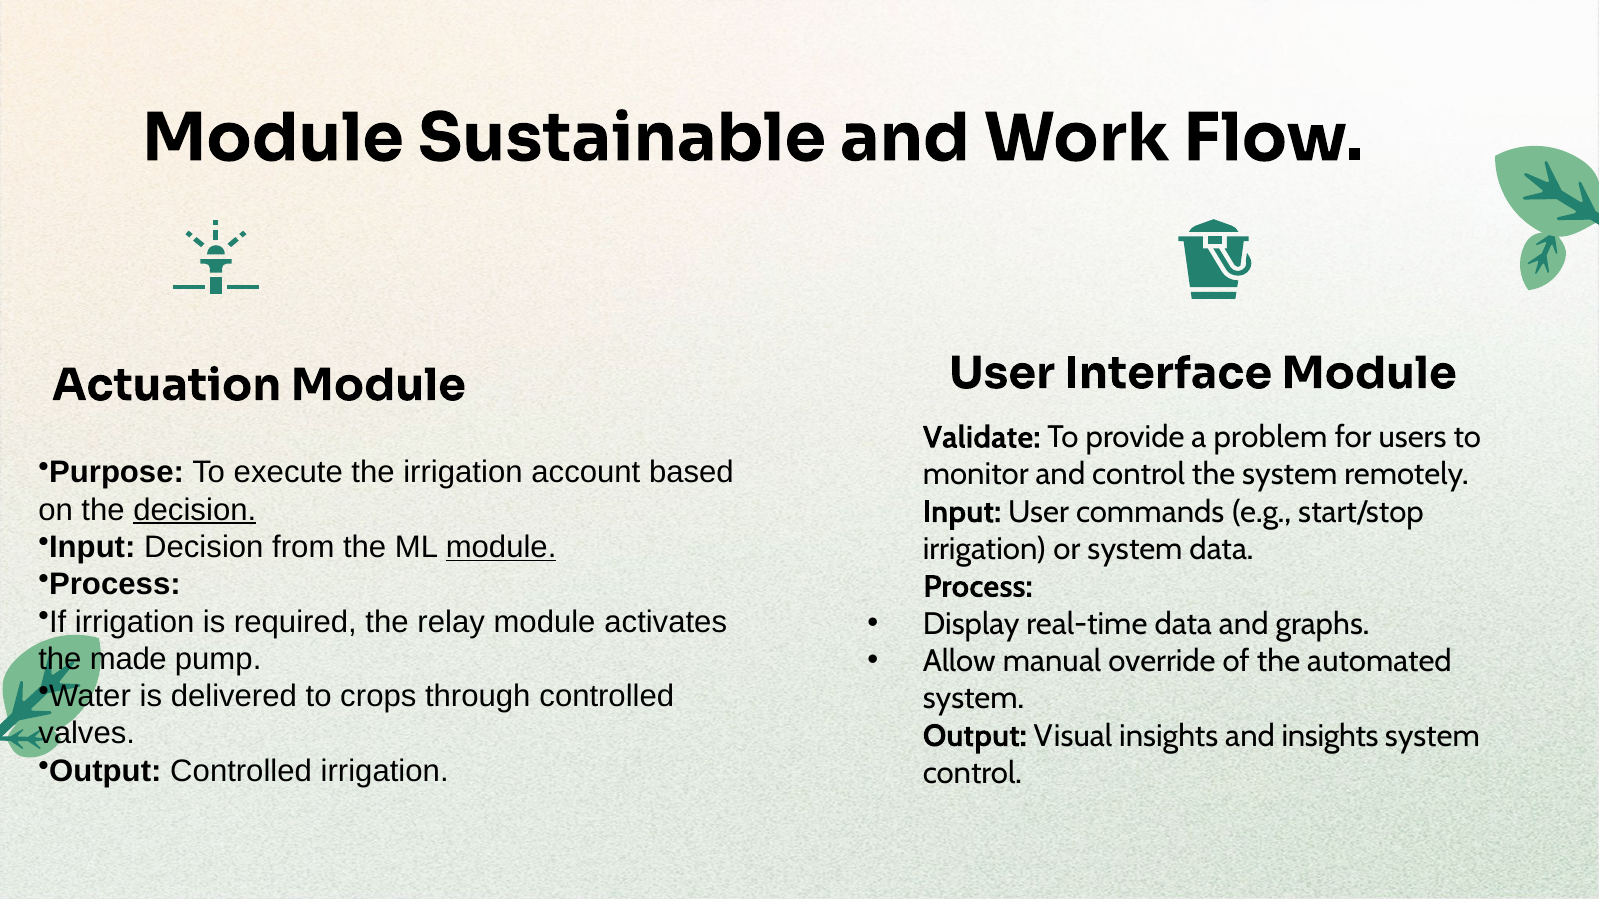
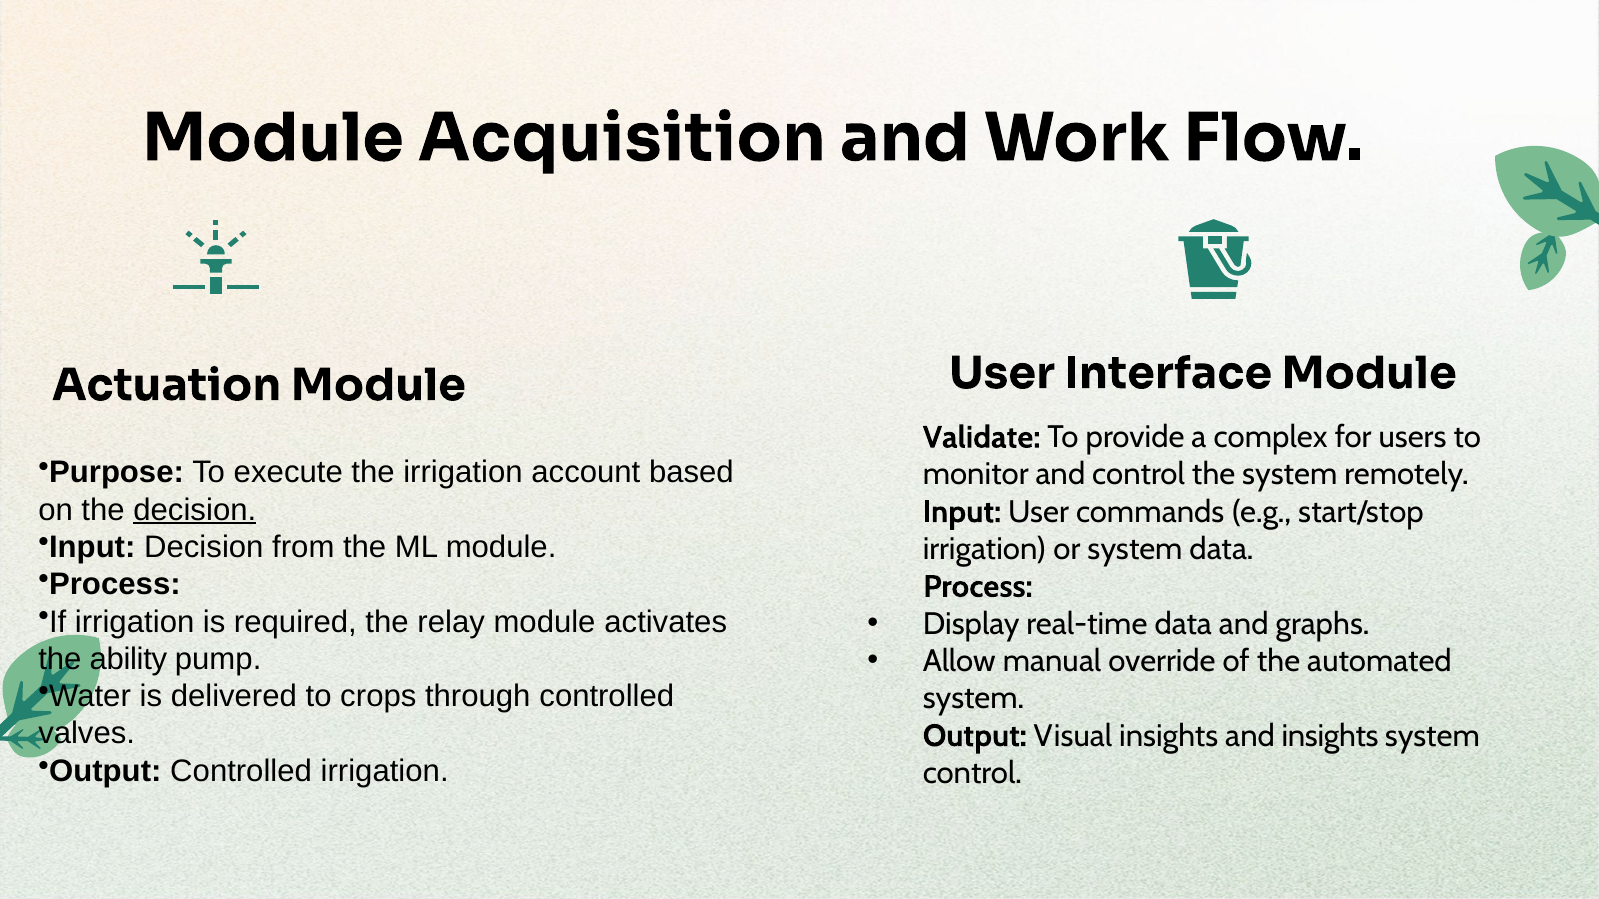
Sustainable: Sustainable -> Acquisition
problem: problem -> complex
module at (501, 547) underline: present -> none
made: made -> ability
